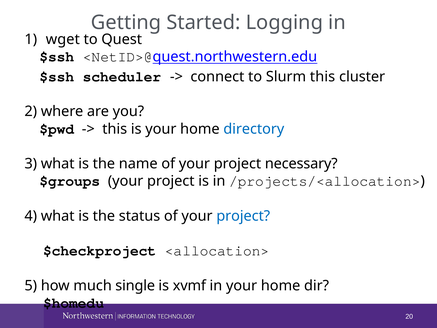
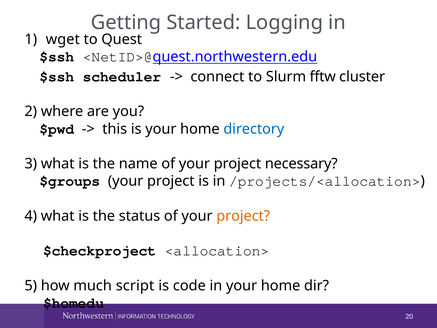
Slurm this: this -> fftw
project at (243, 216) colour: blue -> orange
single: single -> script
xvmf: xvmf -> code
